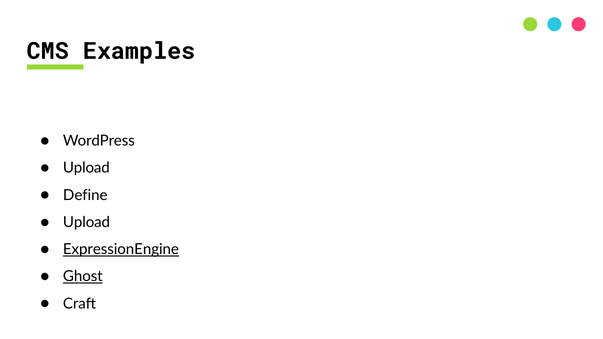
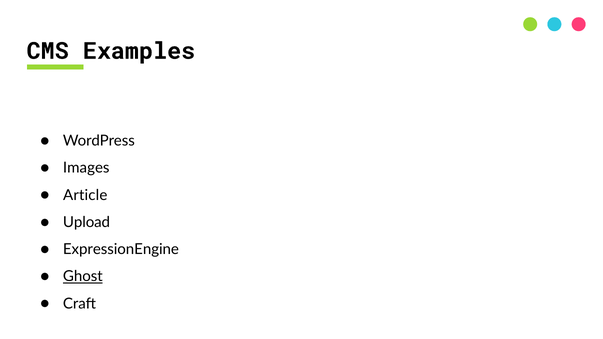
Upload at (86, 168): Upload -> Images
Define: Define -> Article
ExpressionEngine underline: present -> none
